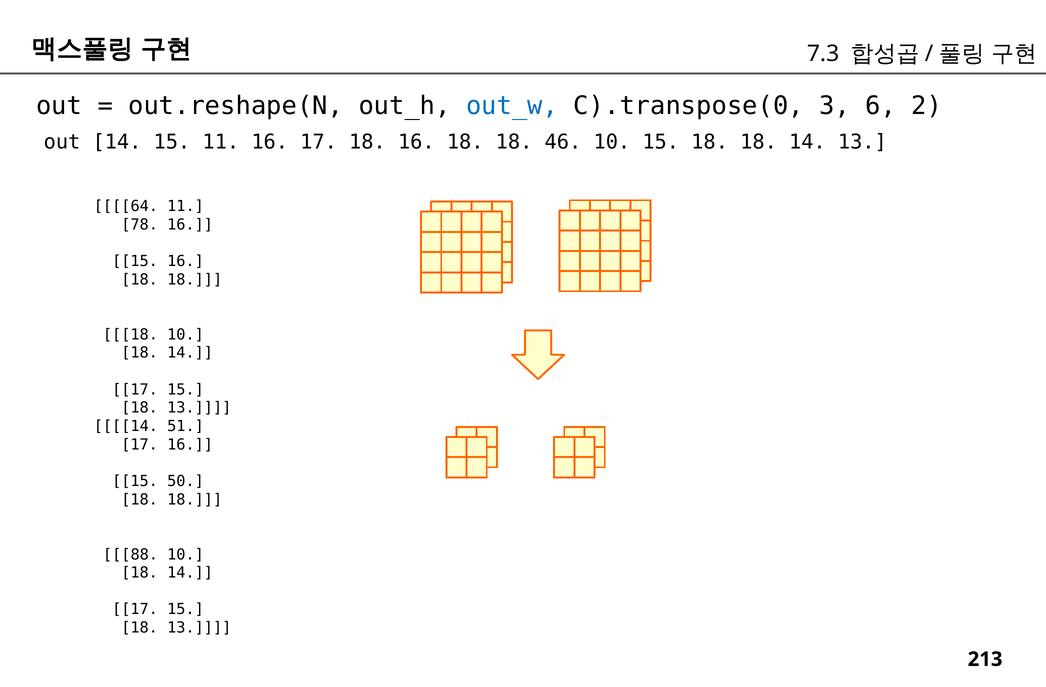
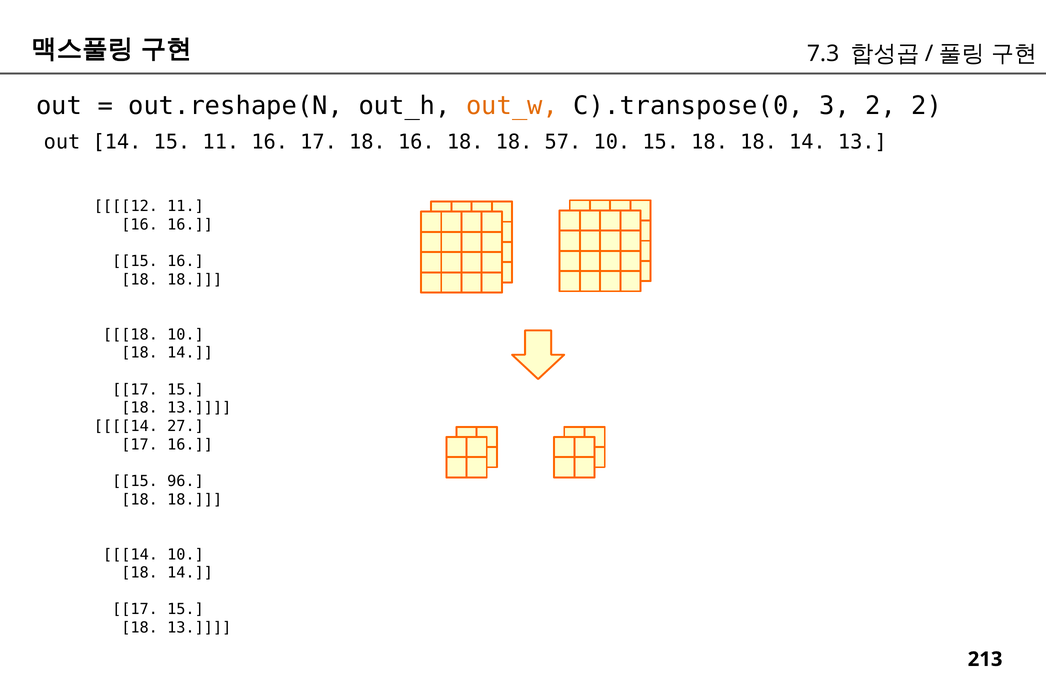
out_w colour: blue -> orange
3 6: 6 -> 2
46: 46 -> 57
64: 64 -> 12
78 at (140, 225): 78 -> 16
51: 51 -> 27
50: 50 -> 96
88 at (131, 555): 88 -> 14
